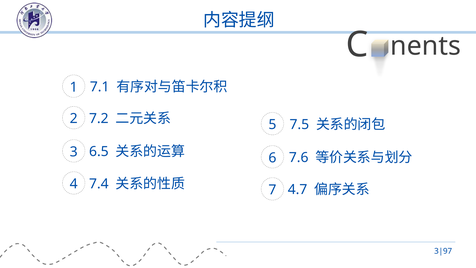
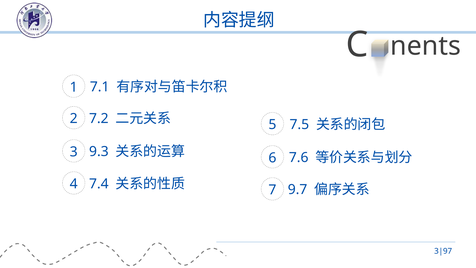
6.5: 6.5 -> 9.3
4.7: 4.7 -> 9.7
